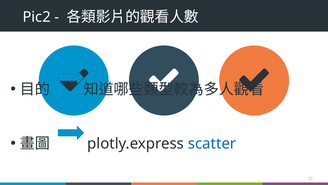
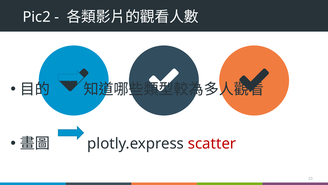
scatter colour: blue -> red
